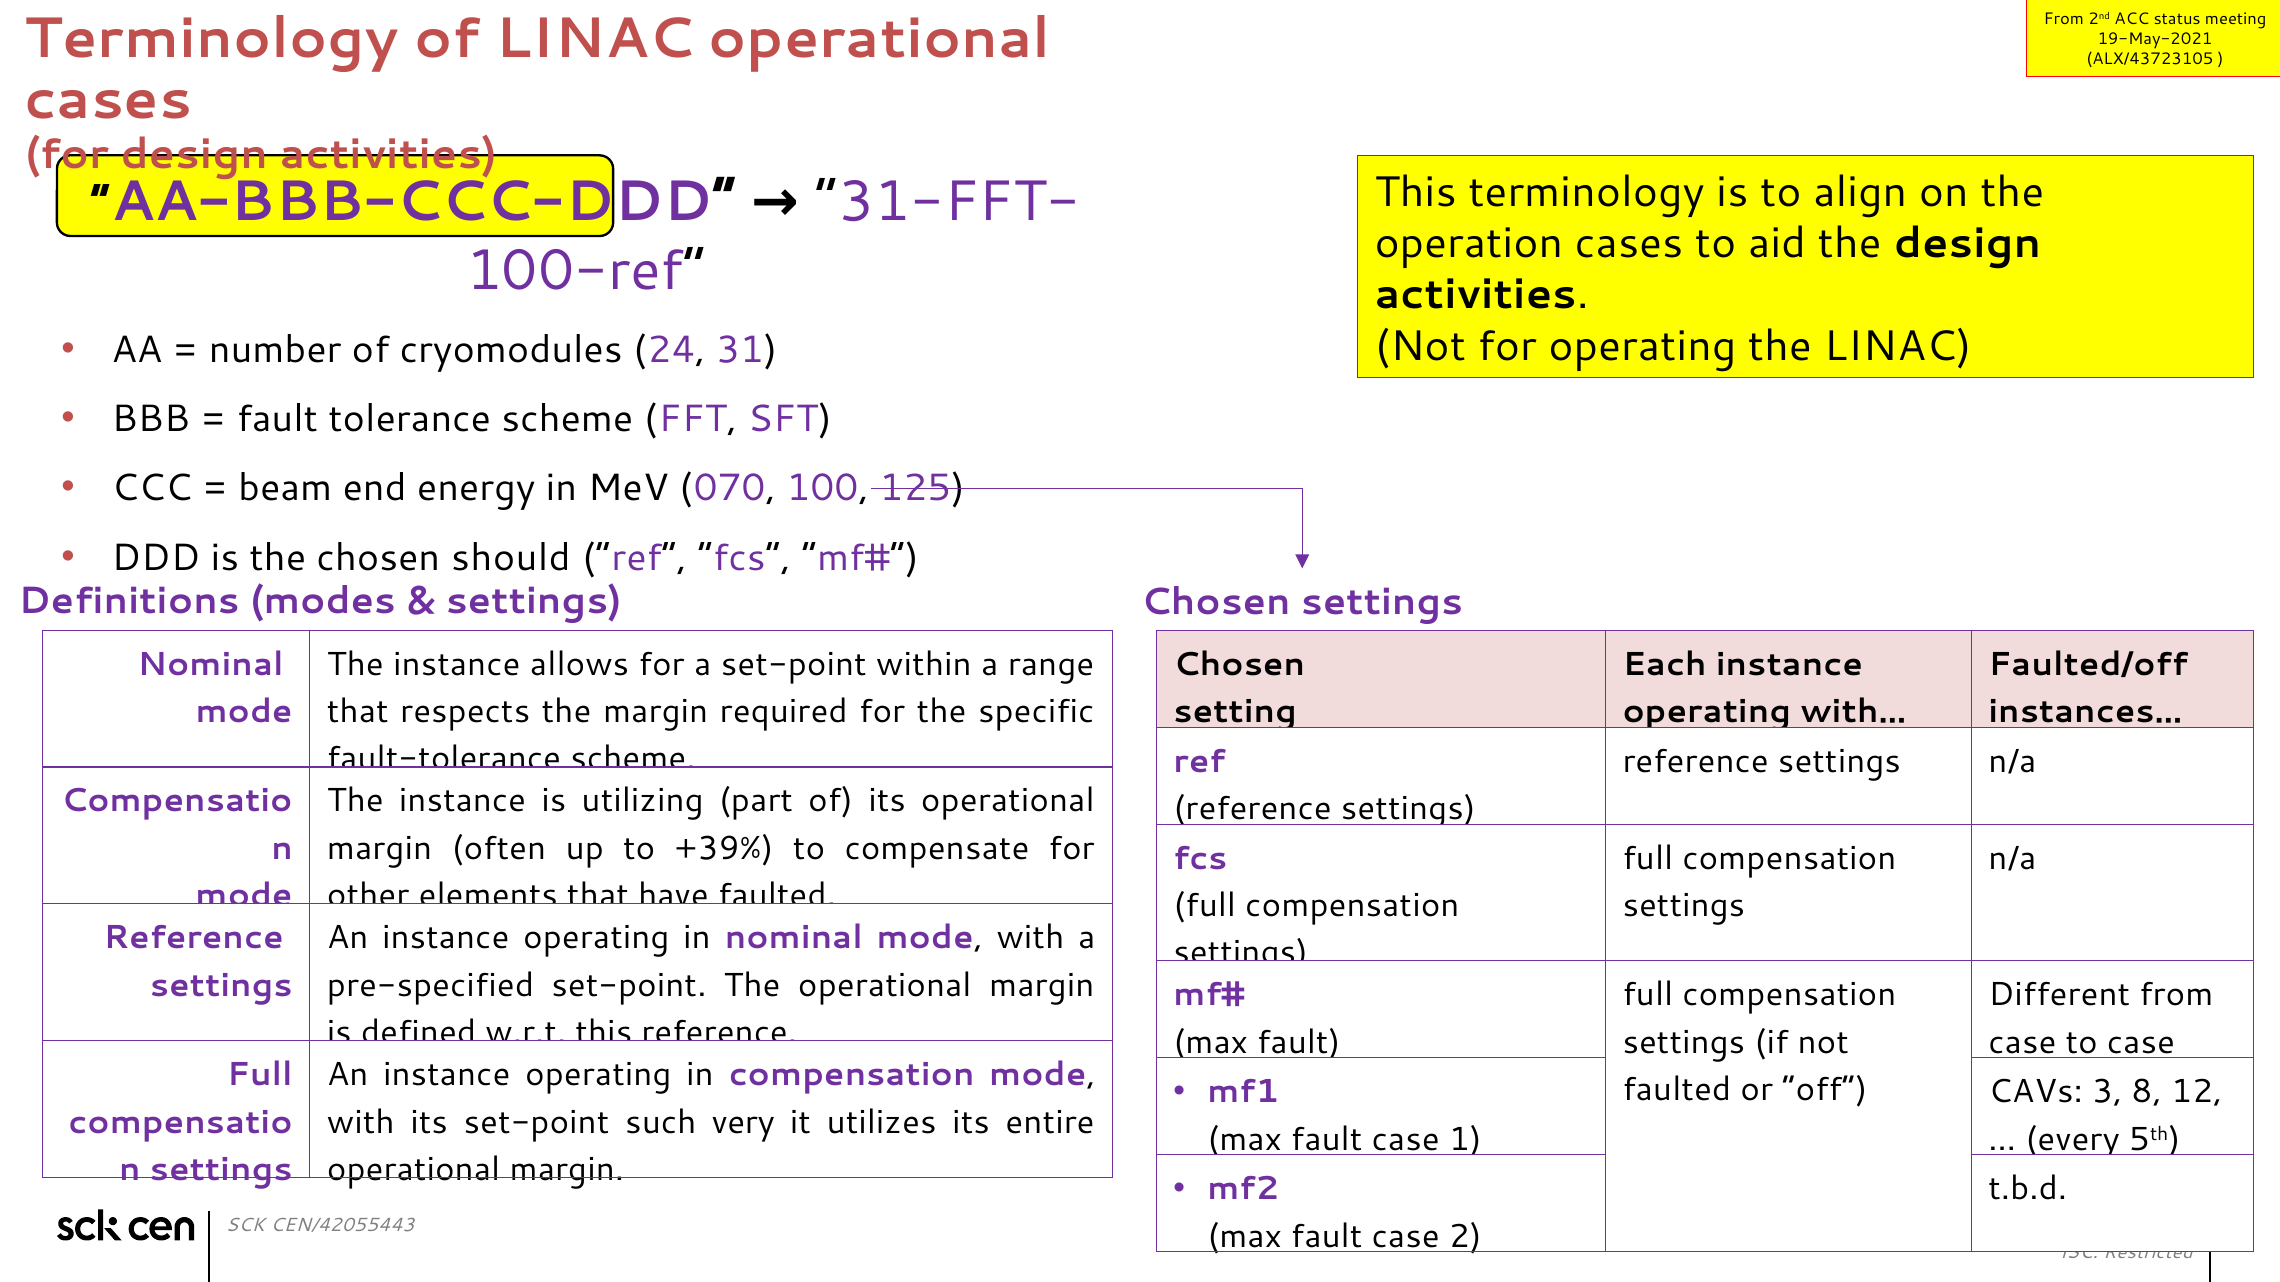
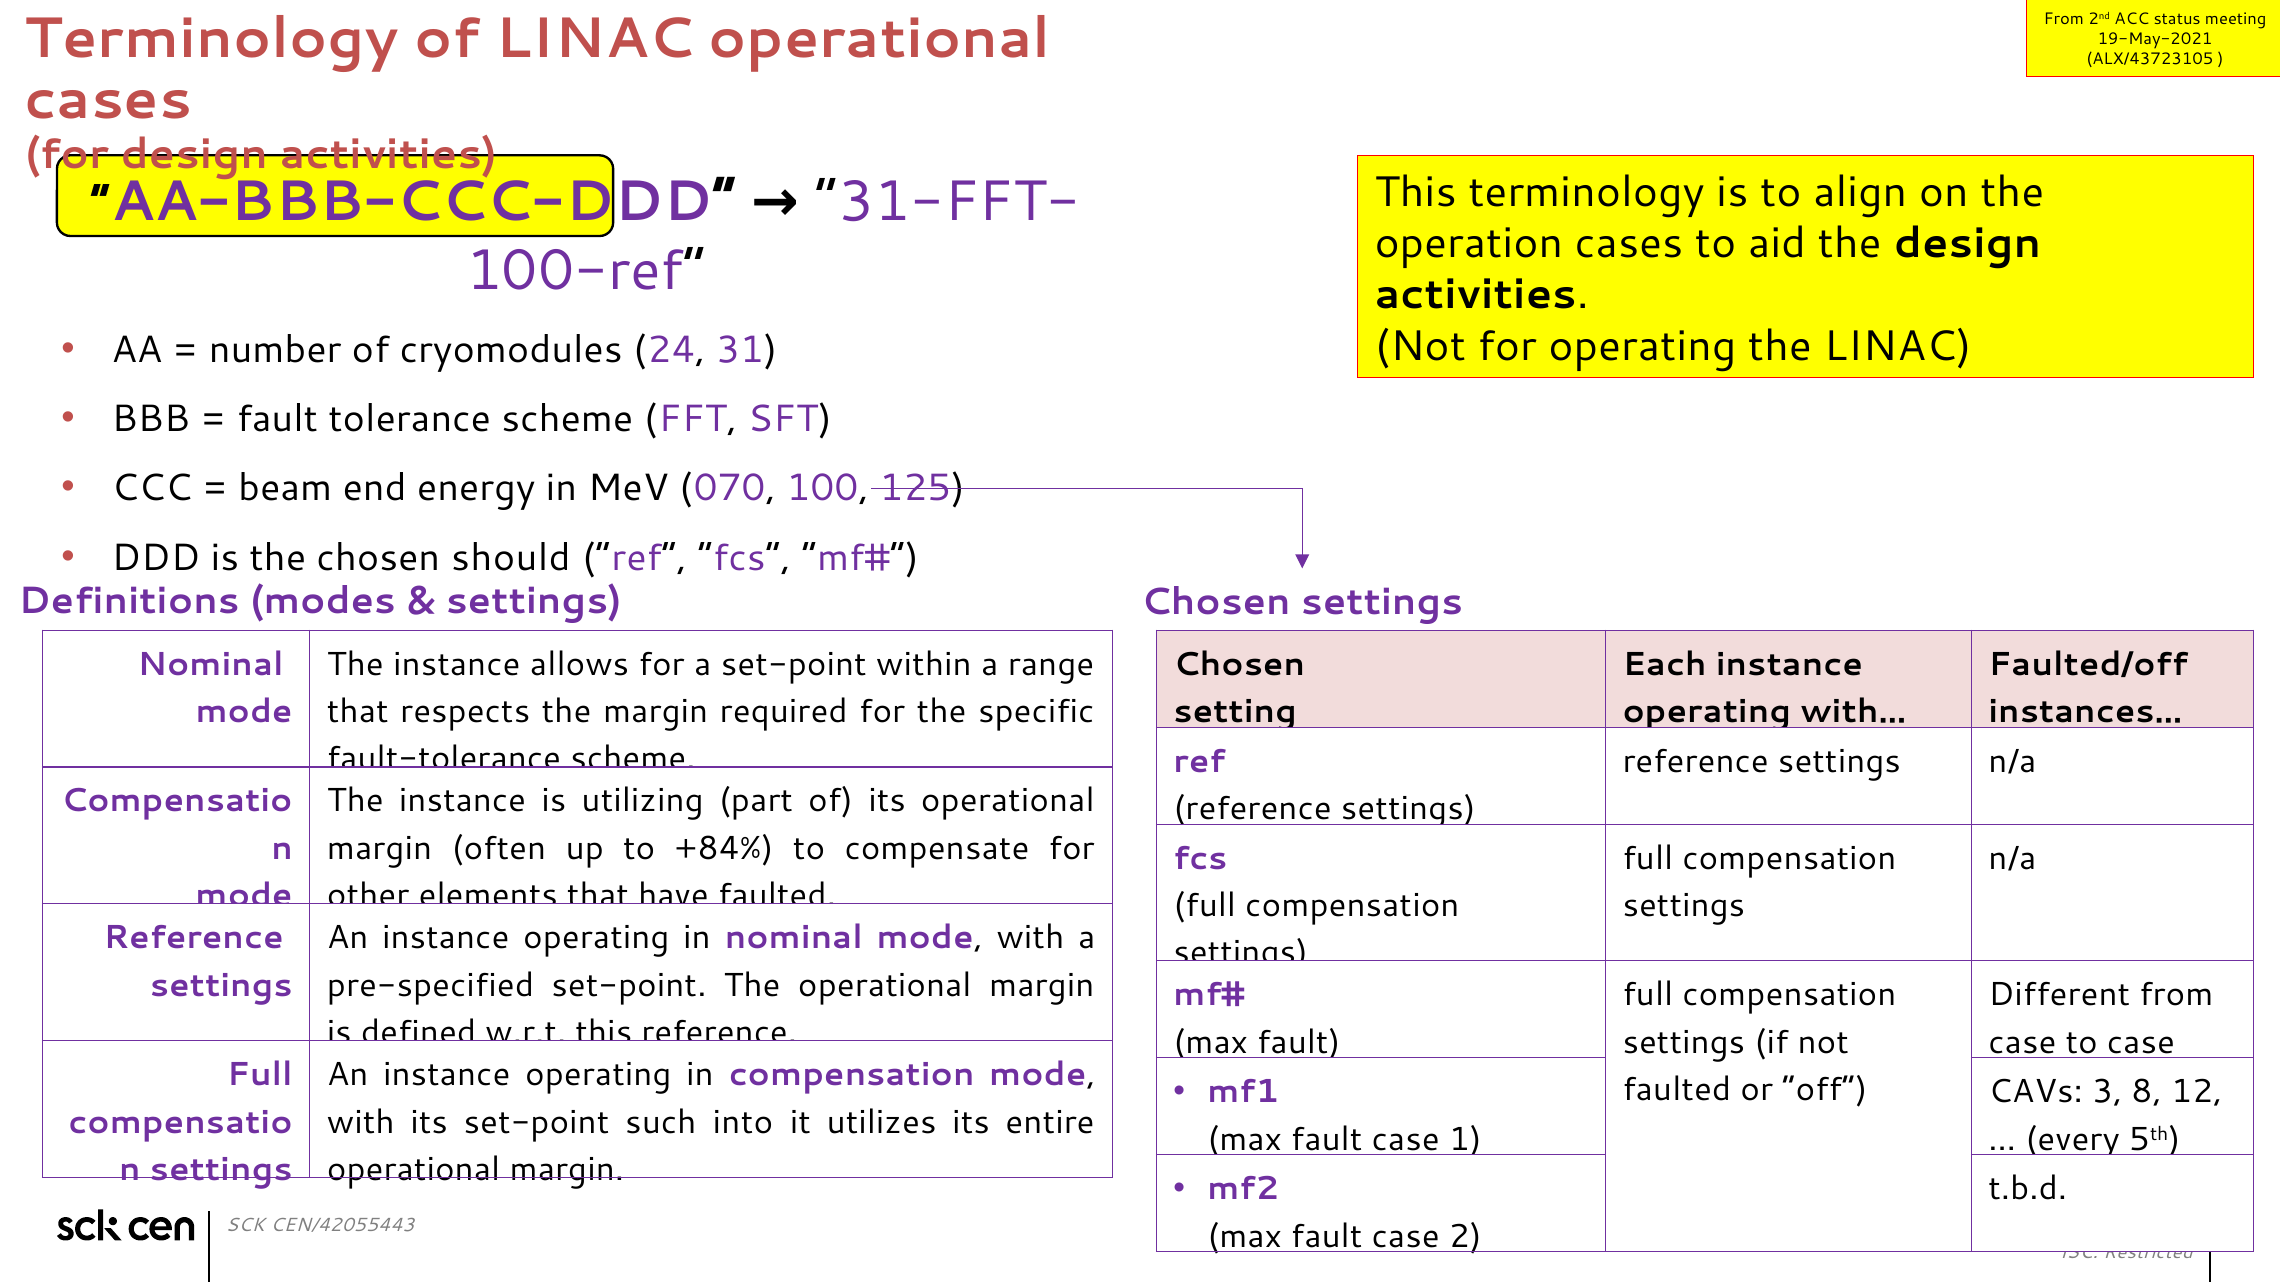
+39%: +39% -> +84%
very: very -> into
